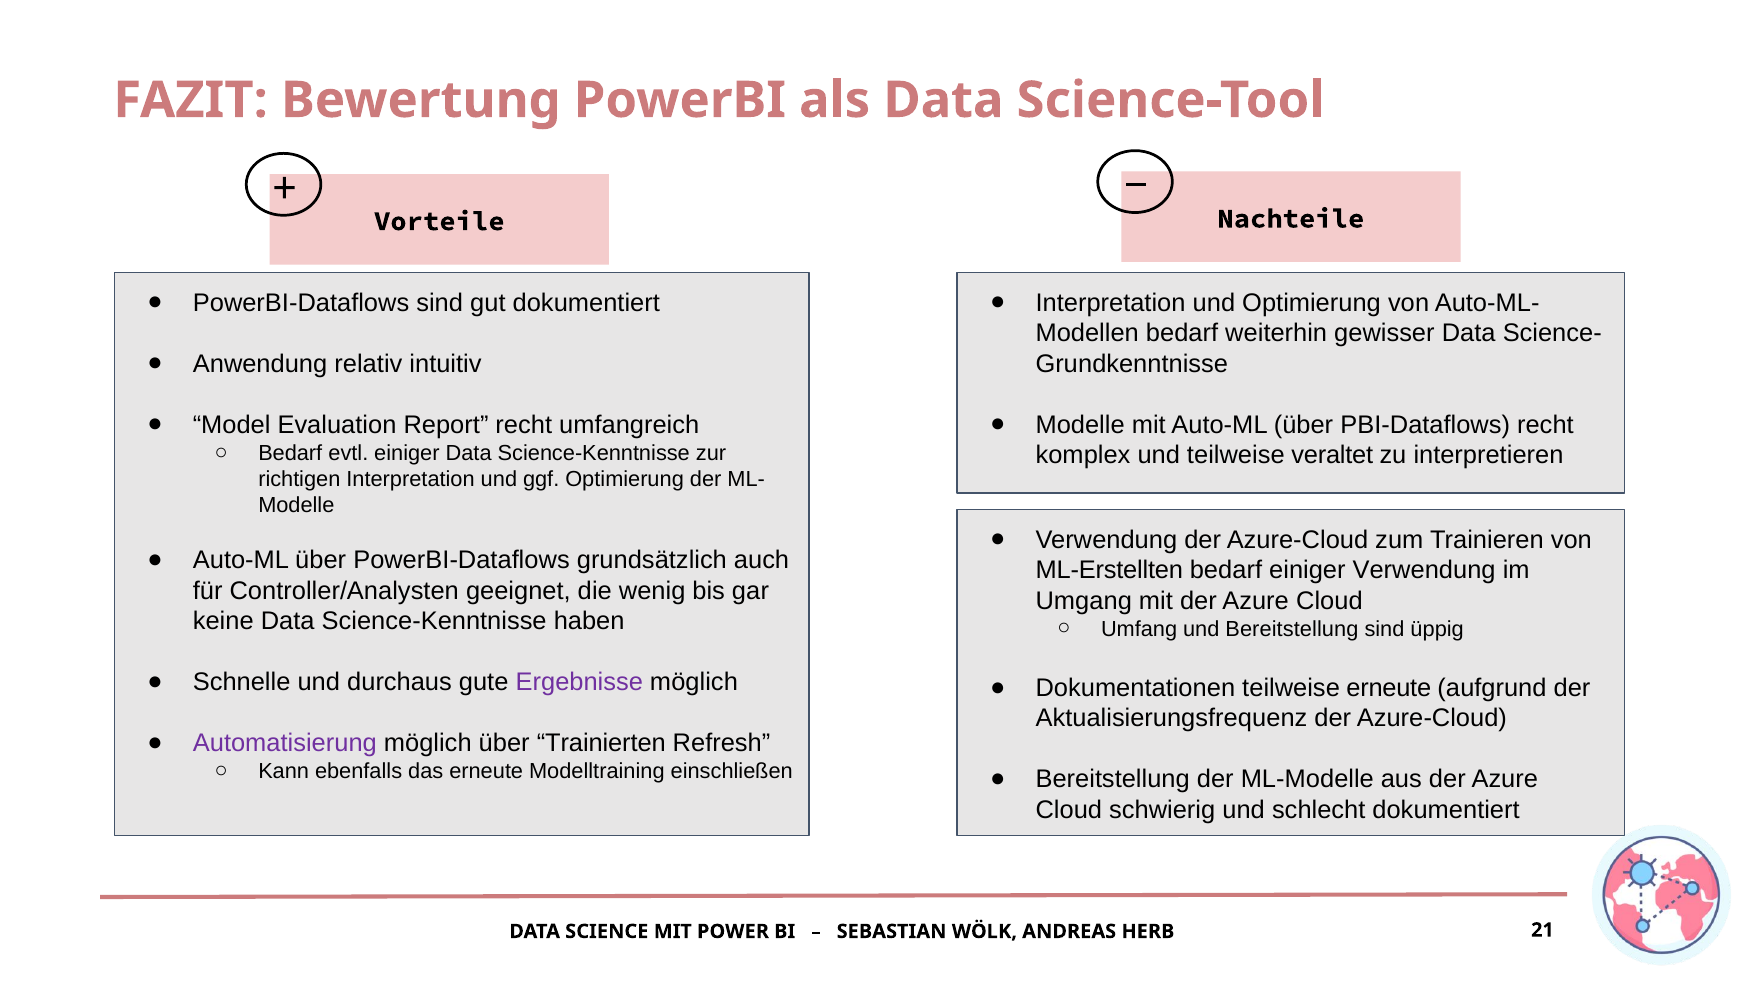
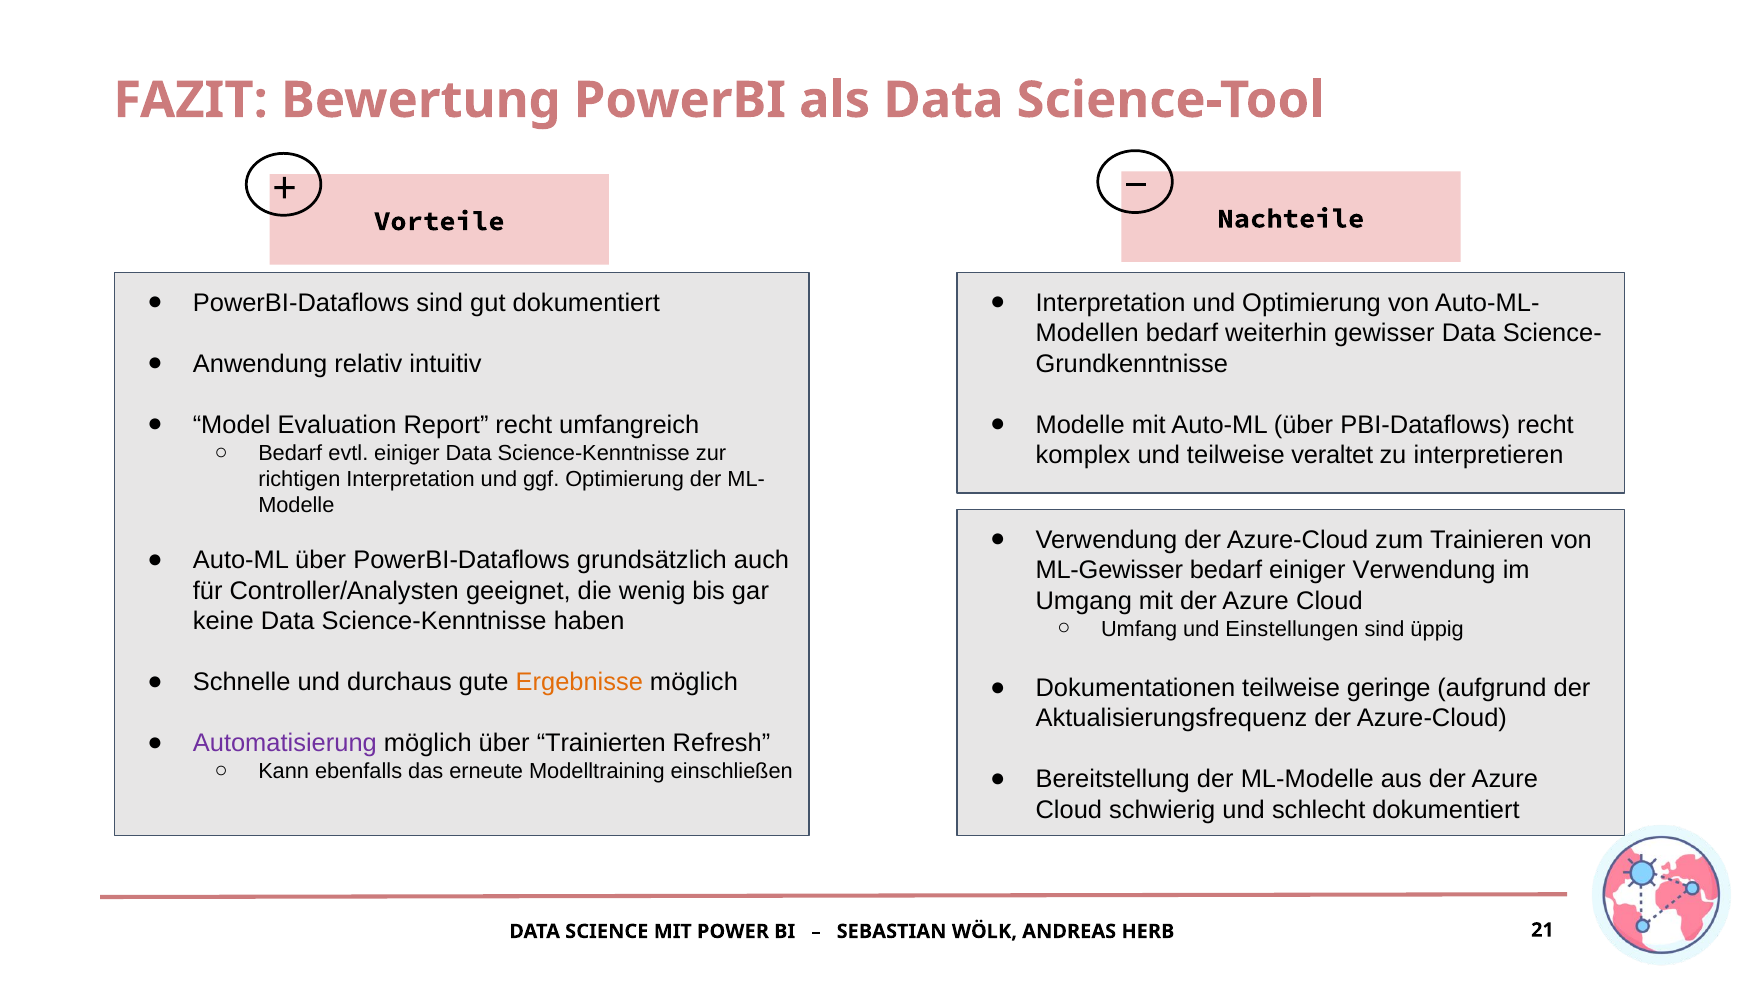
ML-Erstellten: ML-Erstellten -> ML-Gewisser
und Bereitstellung: Bereitstellung -> Einstellungen
Ergebnisse colour: purple -> orange
teilweise erneute: erneute -> geringe
